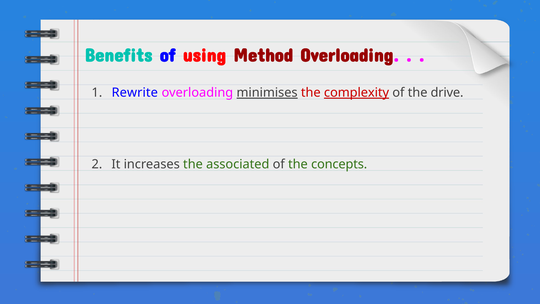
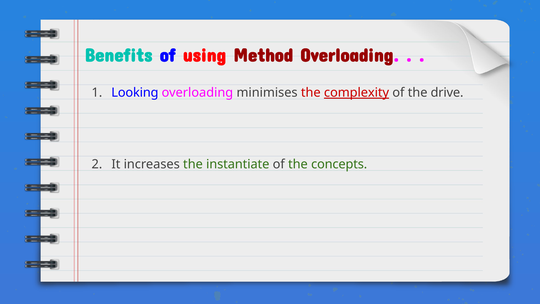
Rewrite: Rewrite -> Looking
minimises underline: present -> none
associated: associated -> instantiate
